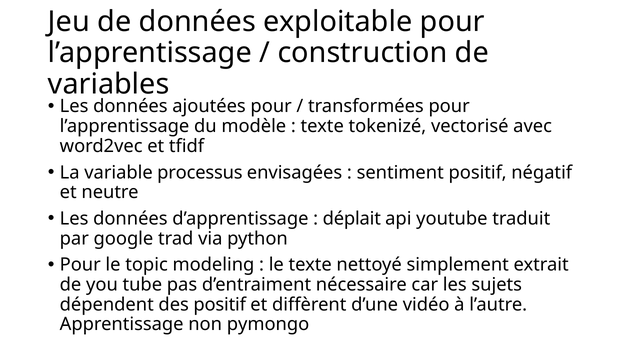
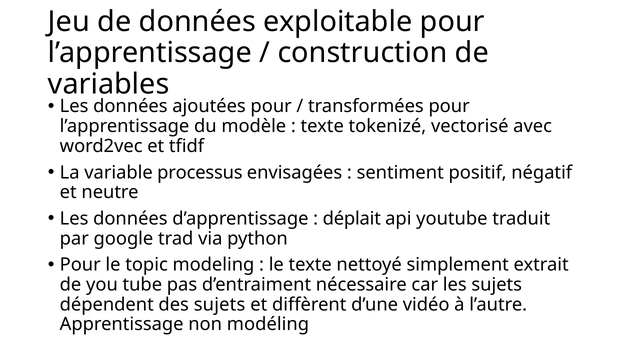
des positif: positif -> sujets
pymongo: pymongo -> modéling
